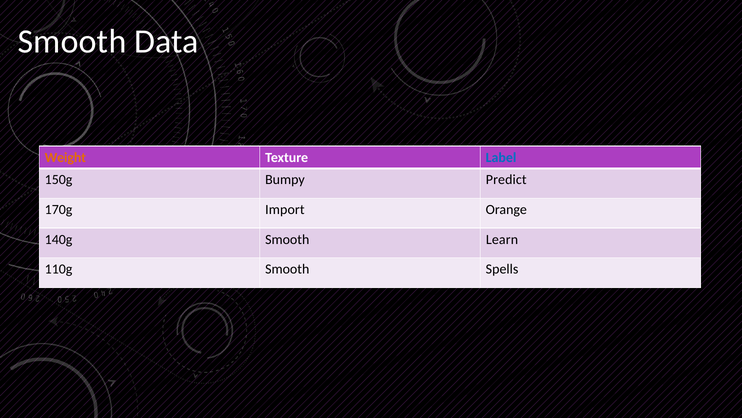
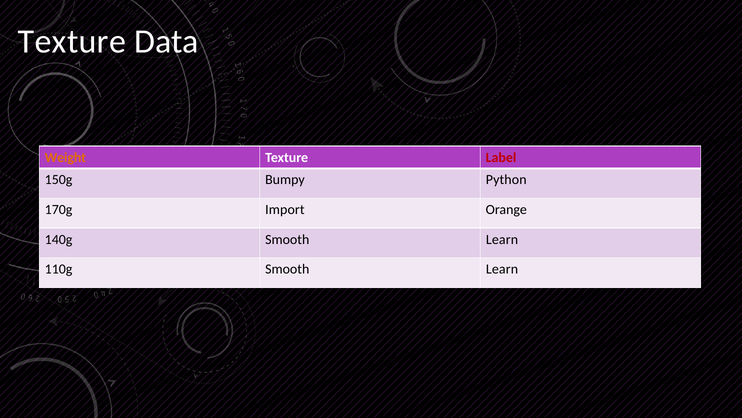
Smooth at (72, 41): Smooth -> Texture
Label colour: blue -> red
Predict: Predict -> Python
110g Smooth Spells: Spells -> Learn
